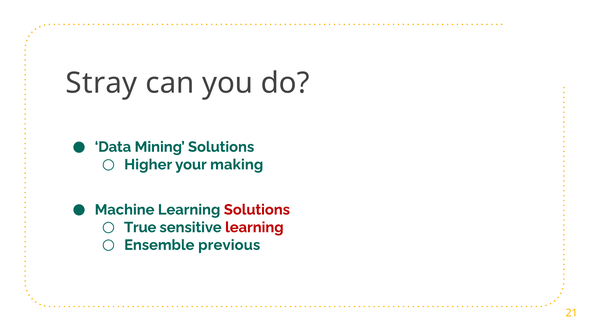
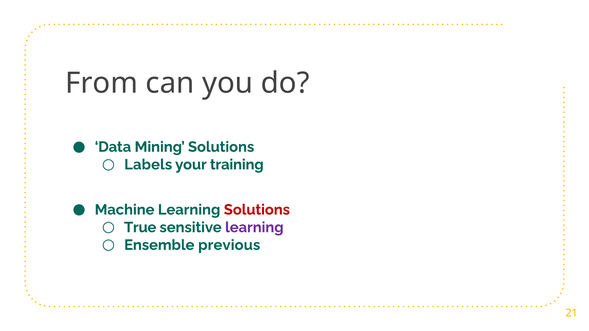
Stray: Stray -> From
Higher: Higher -> Labels
making: making -> training
learning at (254, 228) colour: red -> purple
